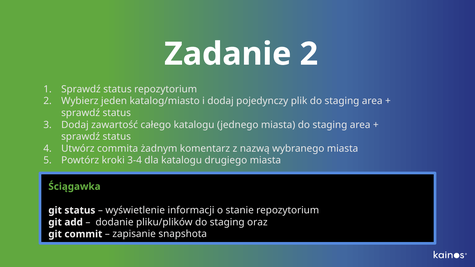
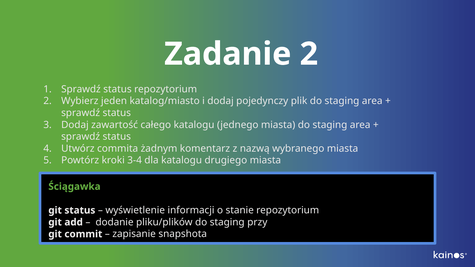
oraz: oraz -> przy
